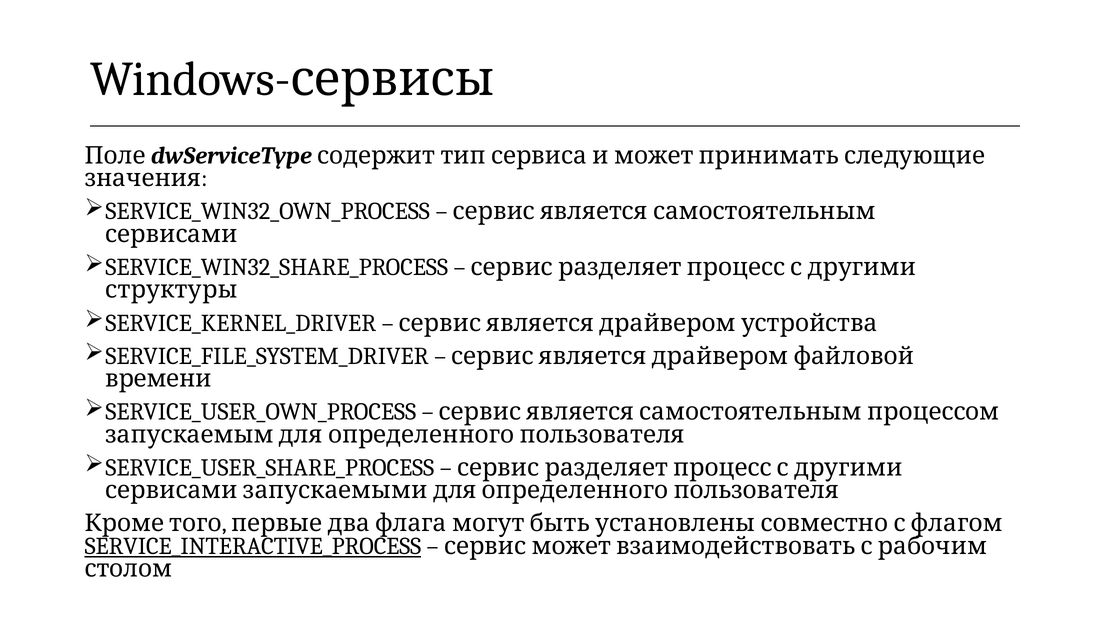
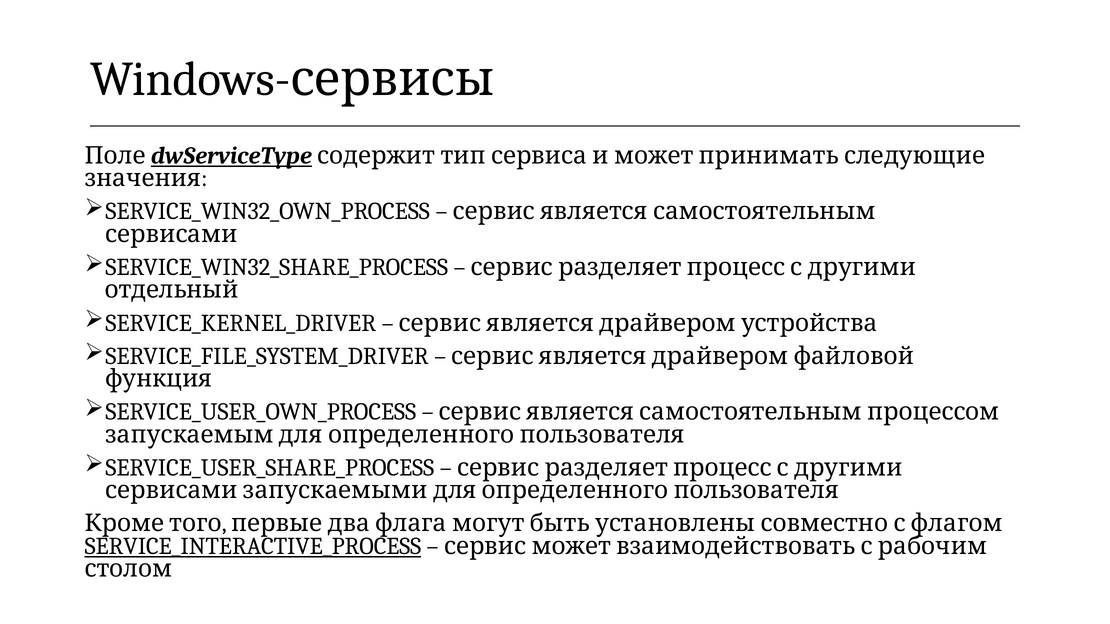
dwServiceType underline: none -> present
структуры: структуры -> отдельный
времени: времени -> функция
